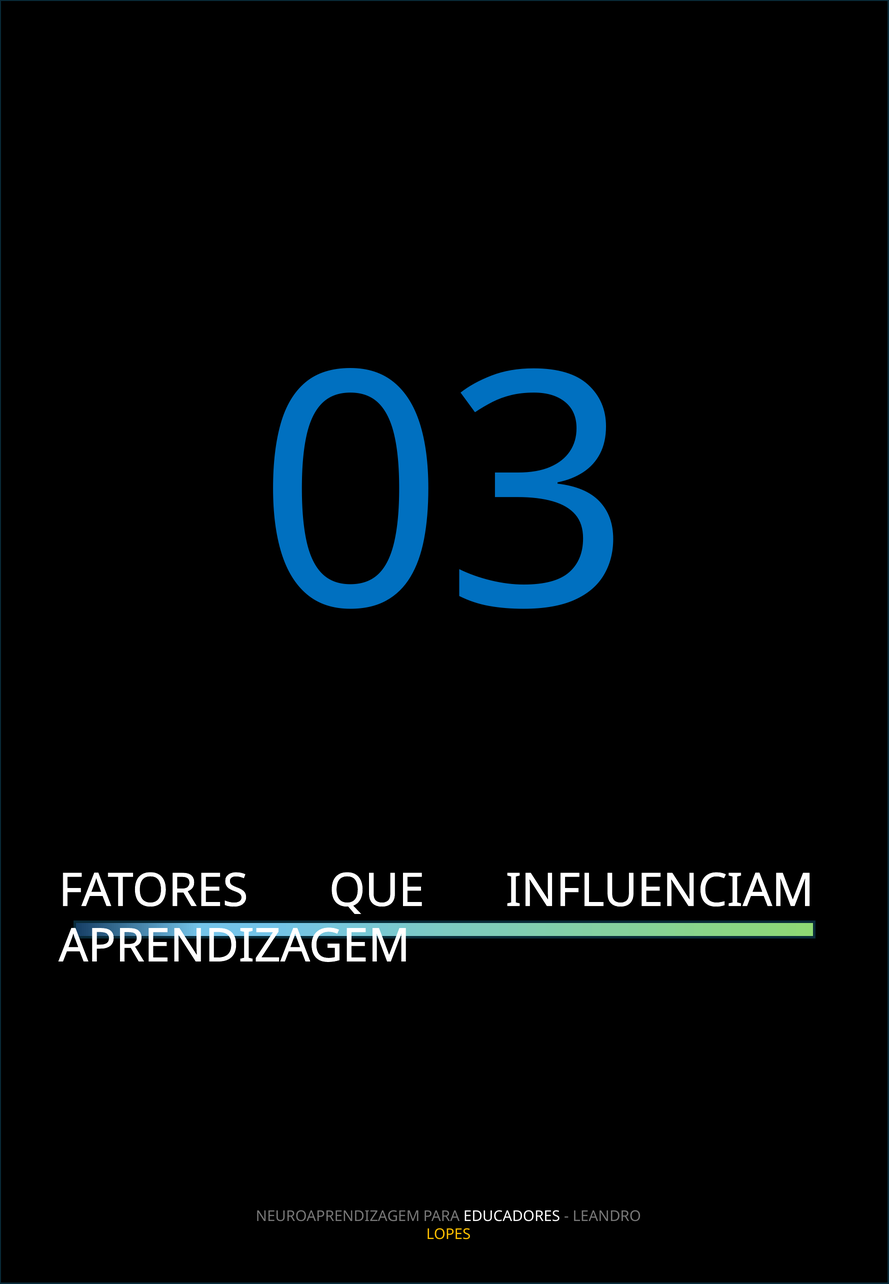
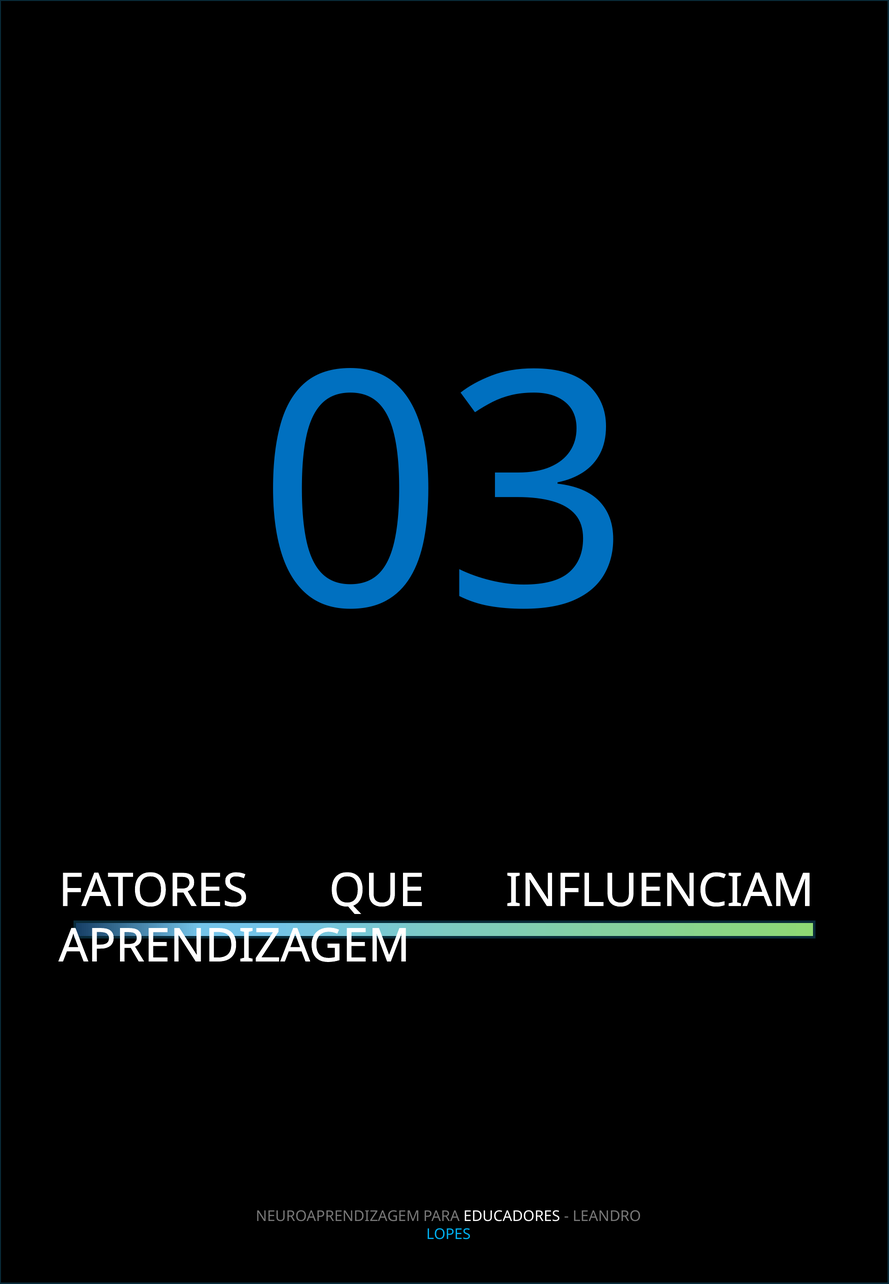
LOPES colour: yellow -> light blue
